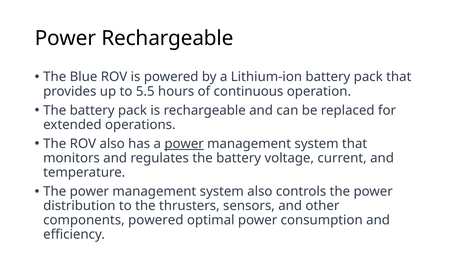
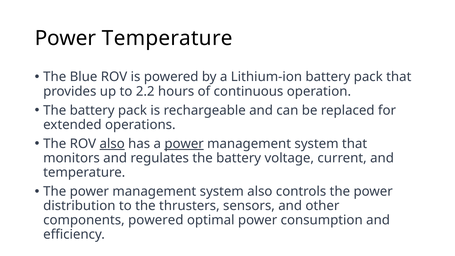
Power Rechargeable: Rechargeable -> Temperature
5.5: 5.5 -> 2.2
also at (112, 144) underline: none -> present
